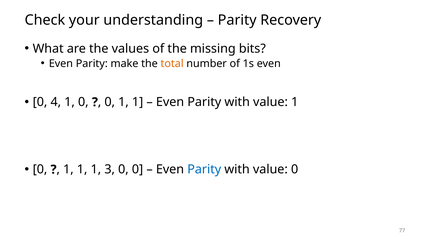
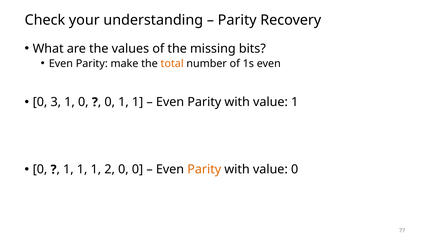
4: 4 -> 3
3: 3 -> 2
Parity at (204, 169) colour: blue -> orange
